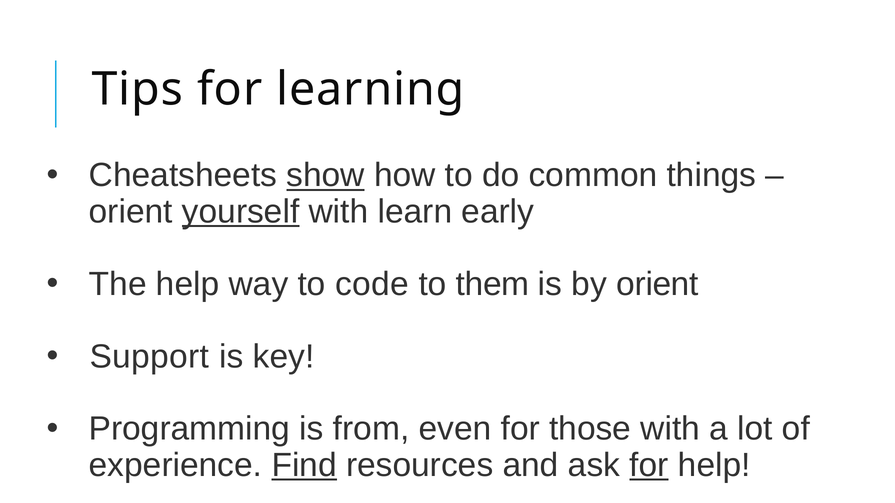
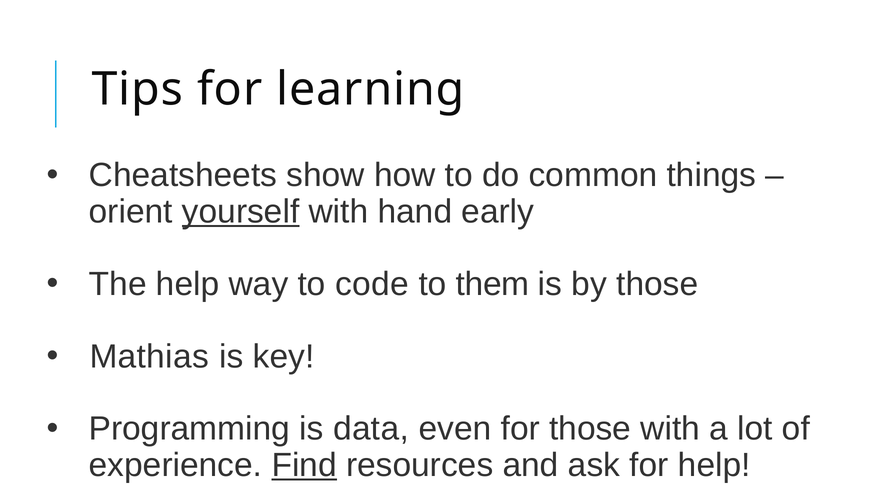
show underline: present -> none
learn: learn -> hand
by orient: orient -> those
Support: Support -> Mathias
from: from -> data
for at (649, 466) underline: present -> none
